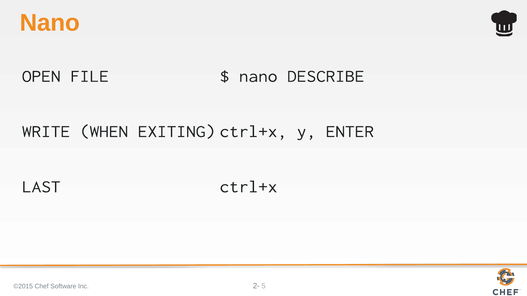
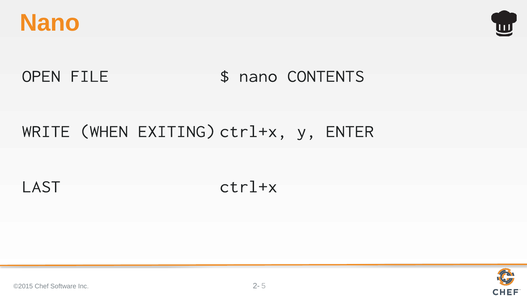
DESCRIBE: DESCRIBE -> CONTENTS
